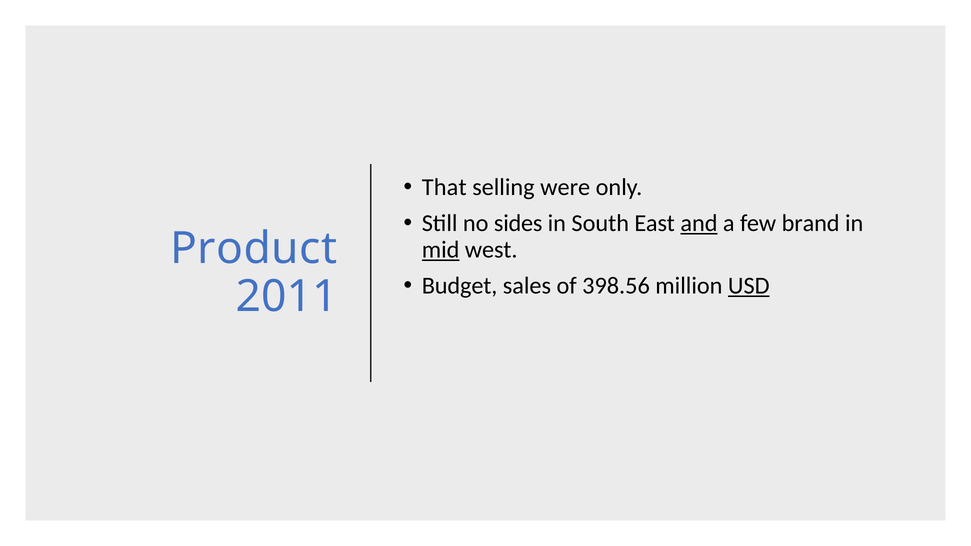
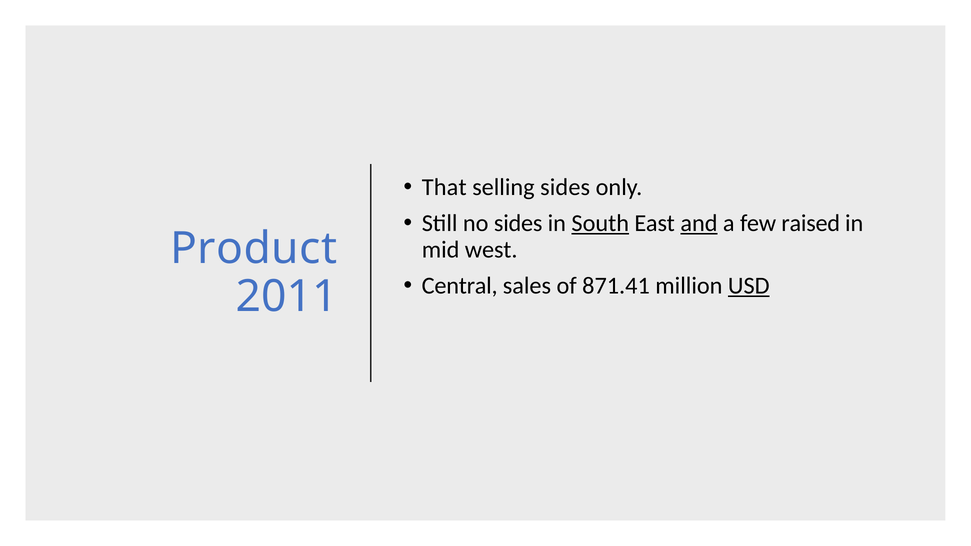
selling were: were -> sides
South underline: none -> present
brand: brand -> raised
mid underline: present -> none
Budget: Budget -> Central
398.56: 398.56 -> 871.41
